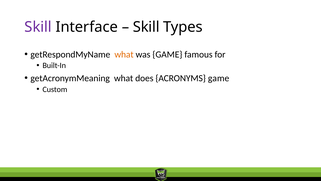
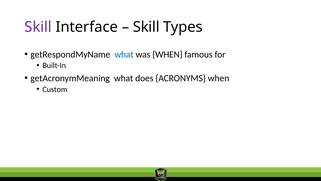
what at (124, 54) colour: orange -> blue
was GAME: GAME -> WHEN
ACRONYMS game: game -> when
